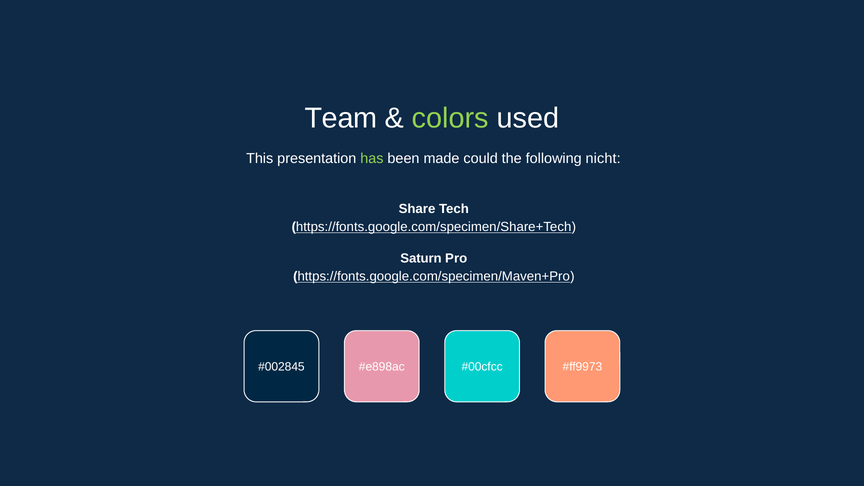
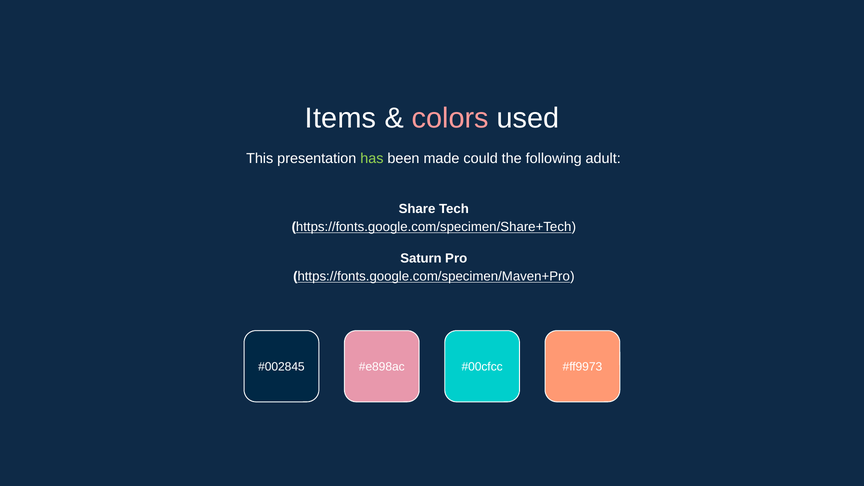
Team: Team -> Items
colors colour: light green -> pink
nicht: nicht -> adult
